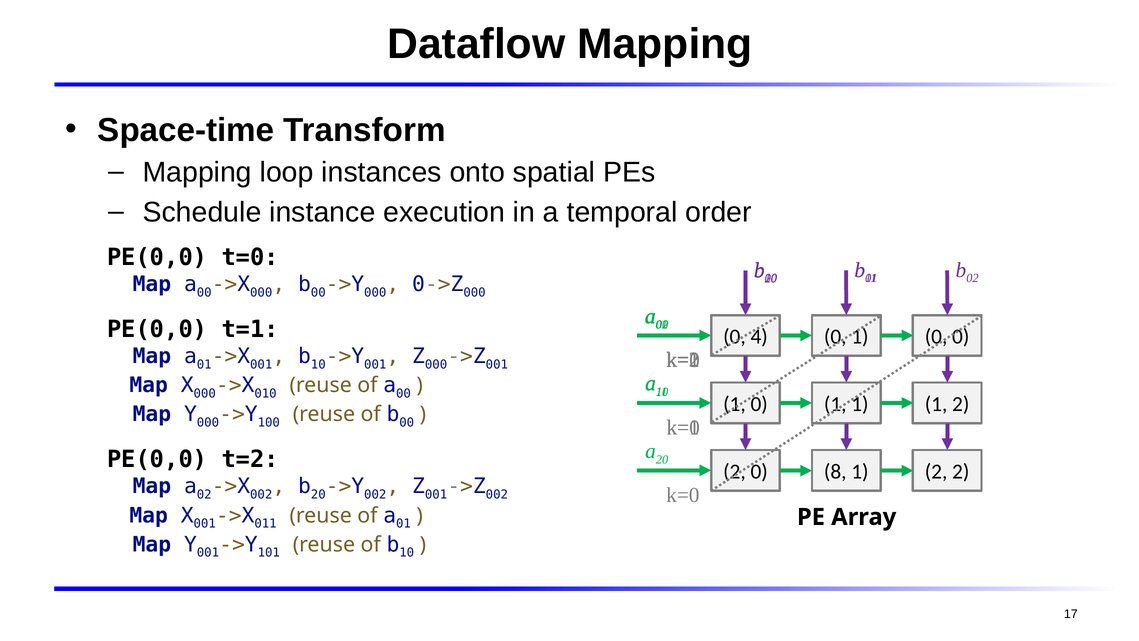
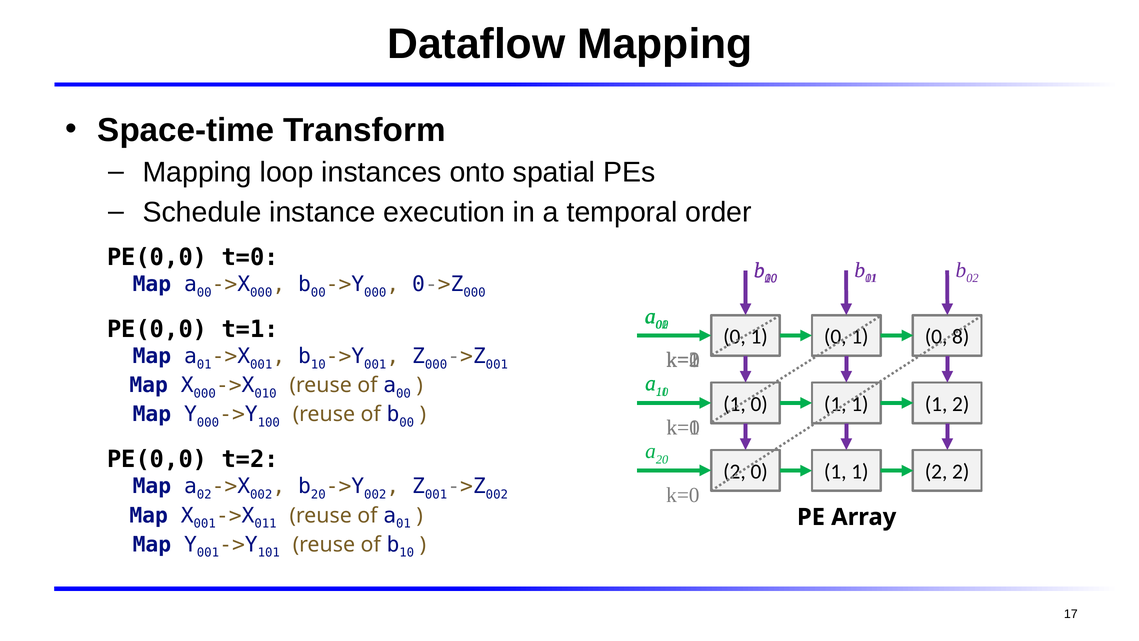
4 at (759, 337): 4 -> 1
0 0: 0 -> 8
2 0 8: 8 -> 1
